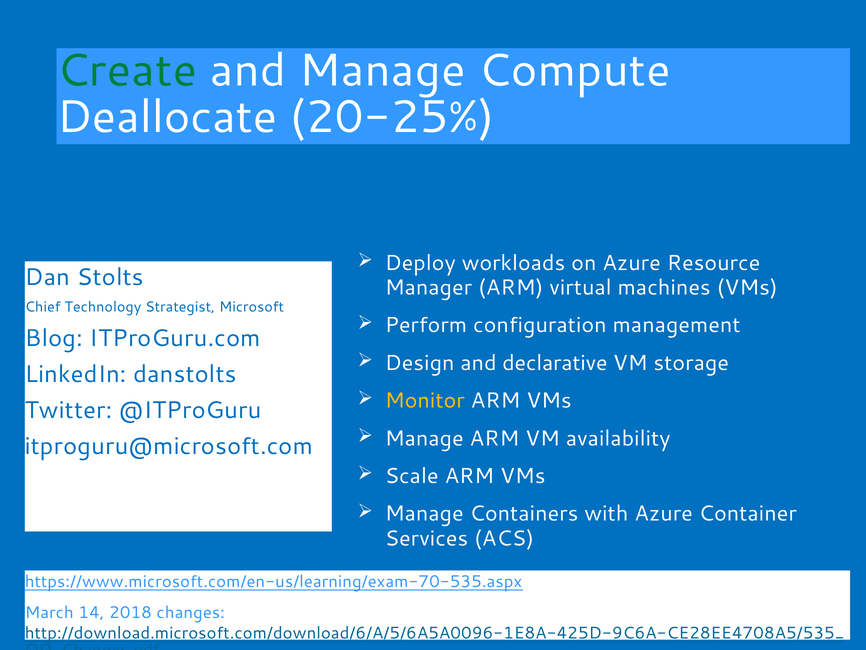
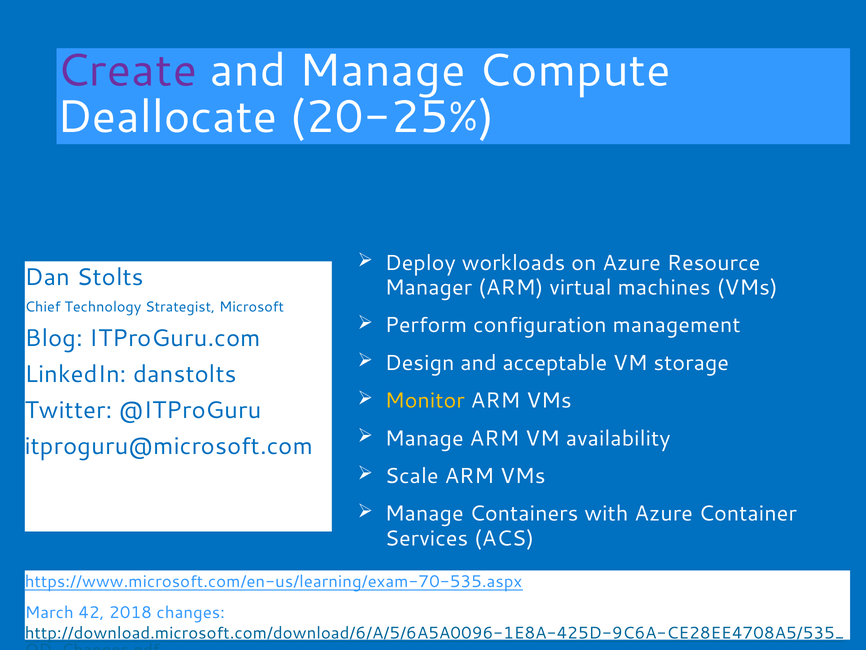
Create colour: green -> purple
declarative: declarative -> acceptable
14: 14 -> 42
